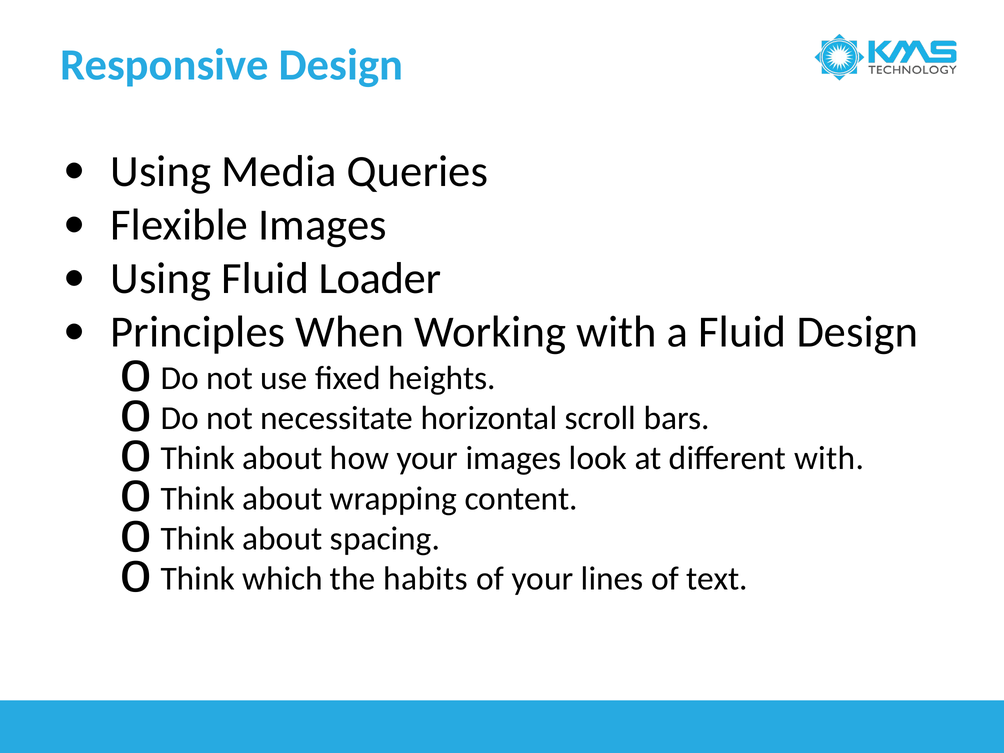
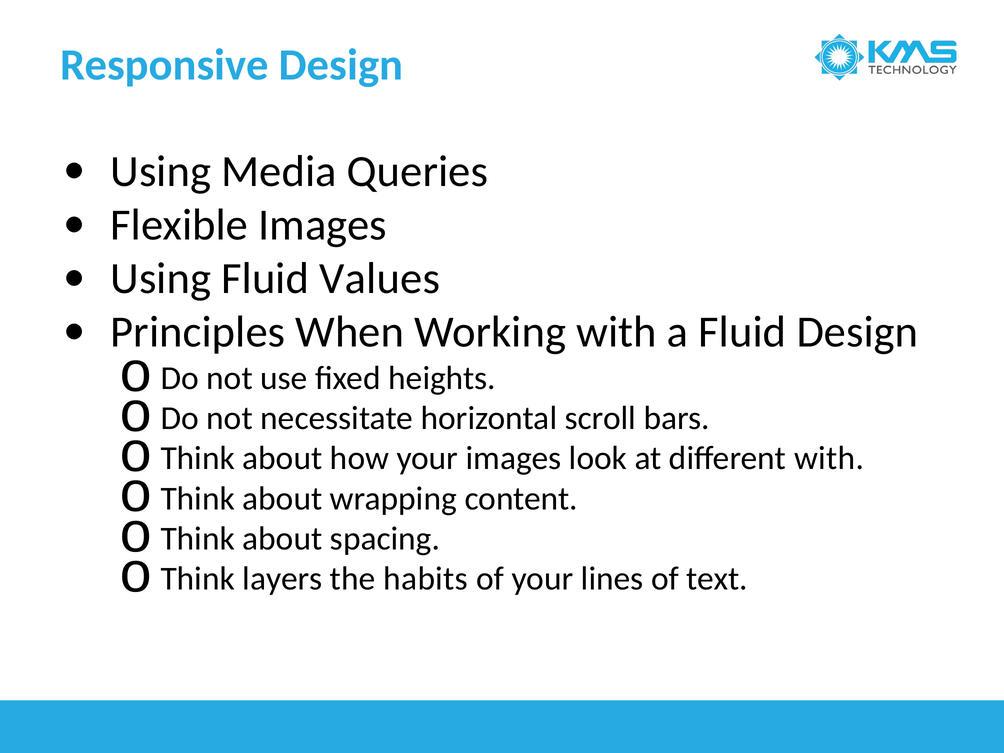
Loader: Loader -> Values
which: which -> layers
